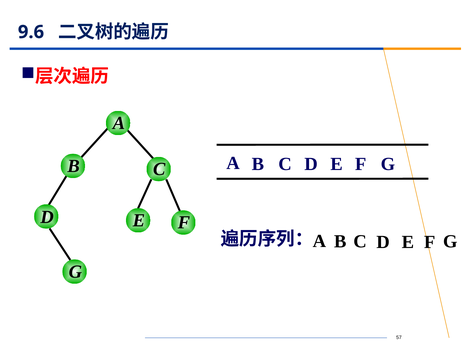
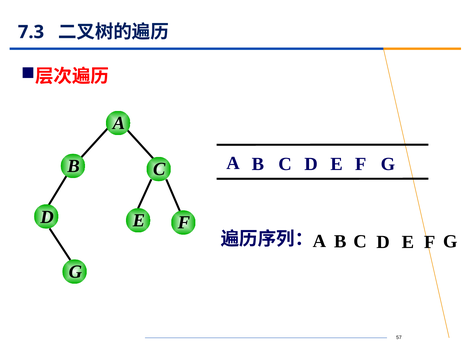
9.6: 9.6 -> 7.3
